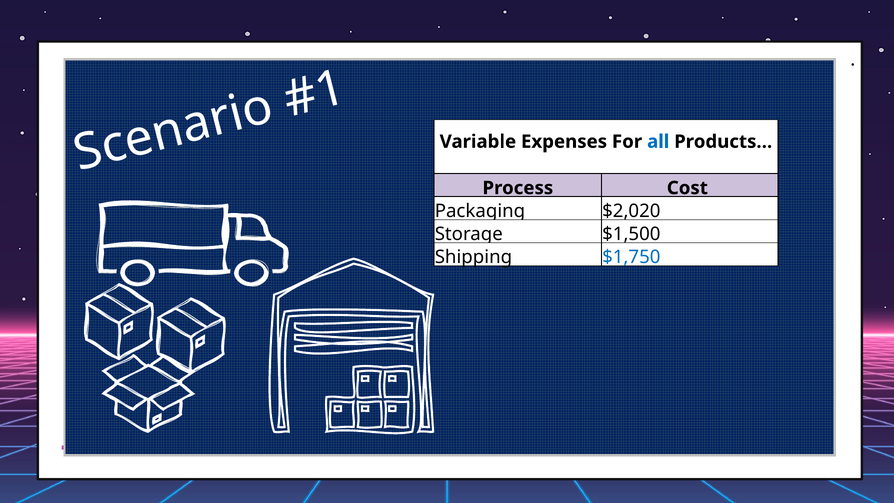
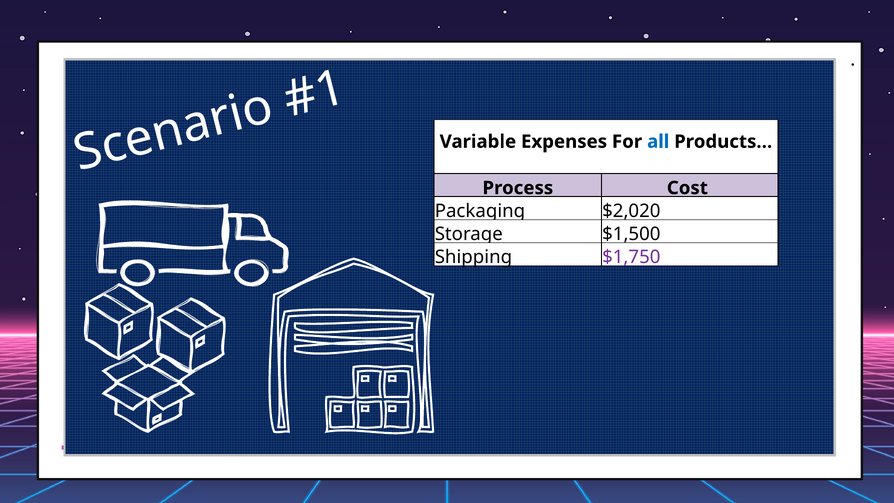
$1,750 colour: blue -> purple
